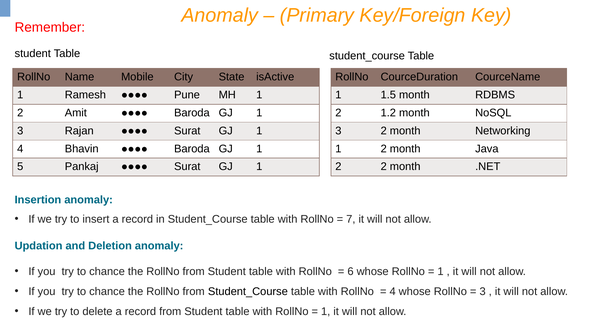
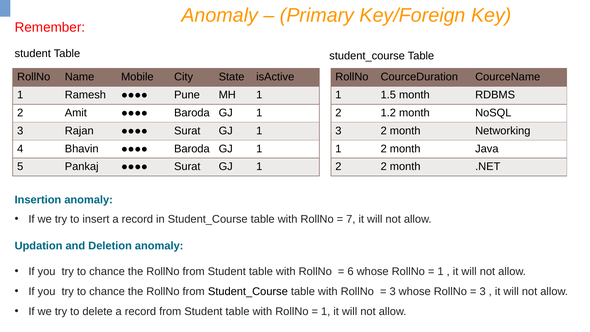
4 at (393, 291): 4 -> 3
